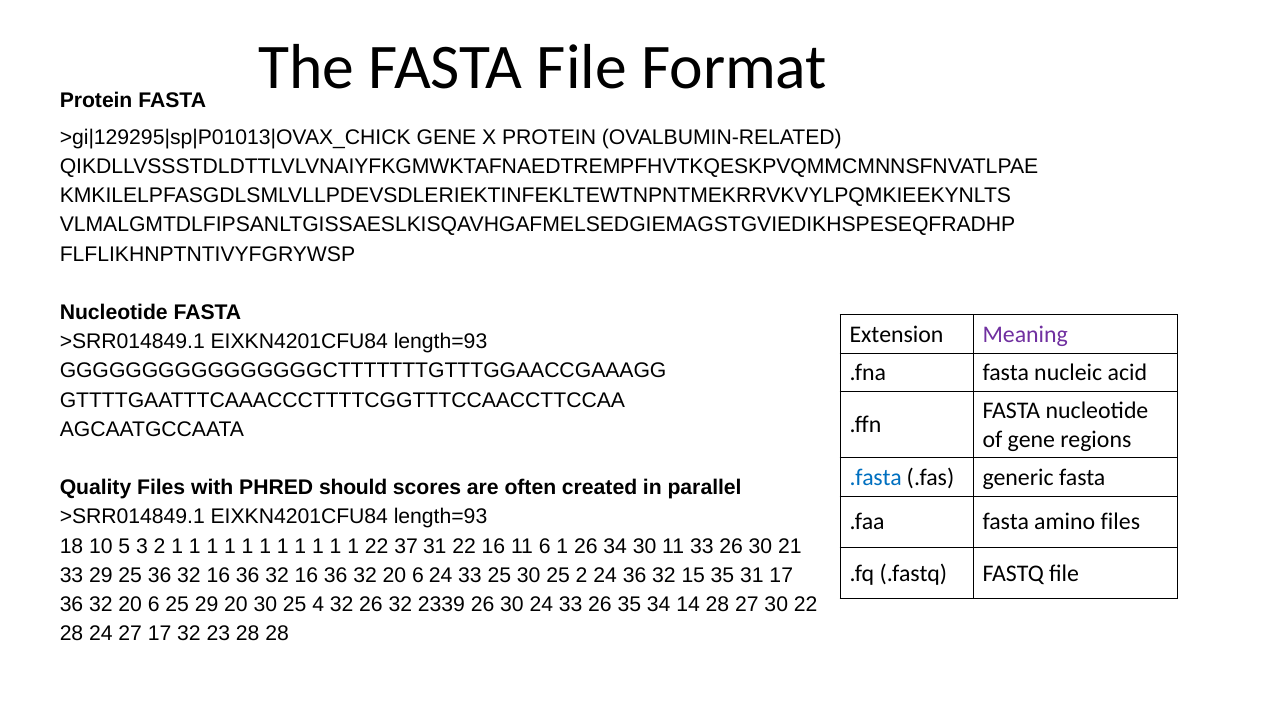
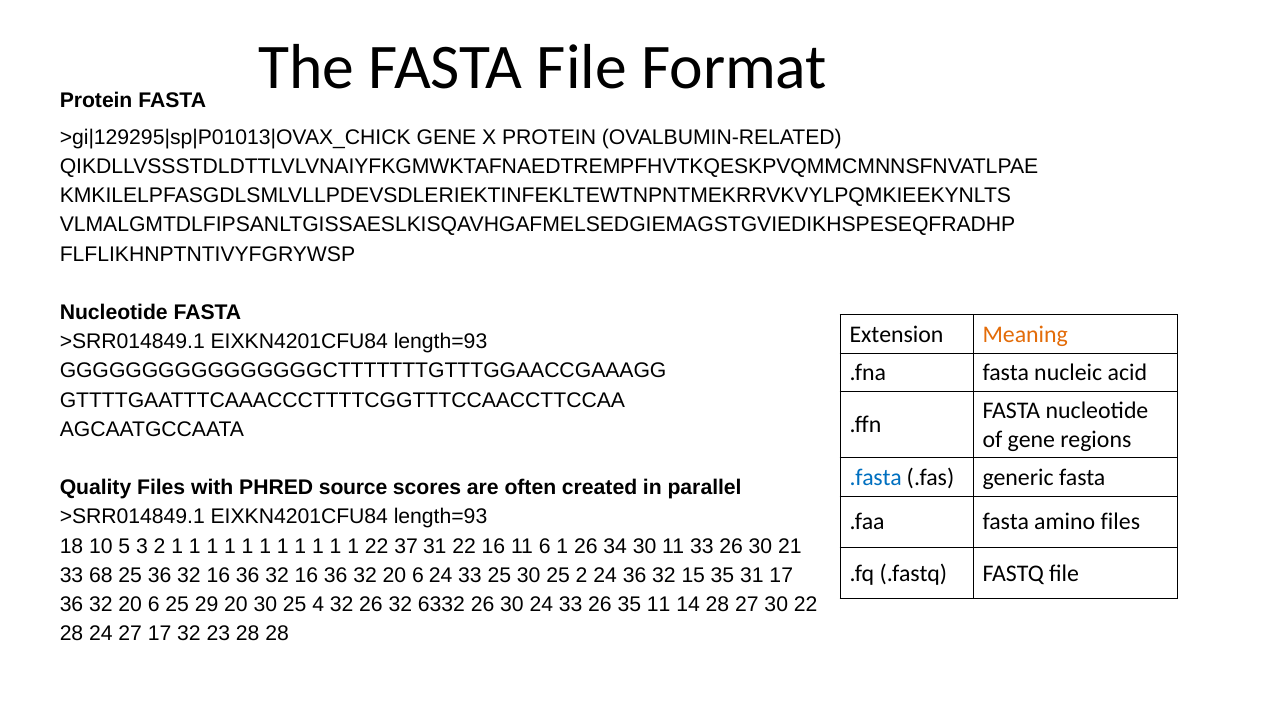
Meaning colour: purple -> orange
should: should -> source
33 29: 29 -> 68
2339: 2339 -> 6332
35 34: 34 -> 11
